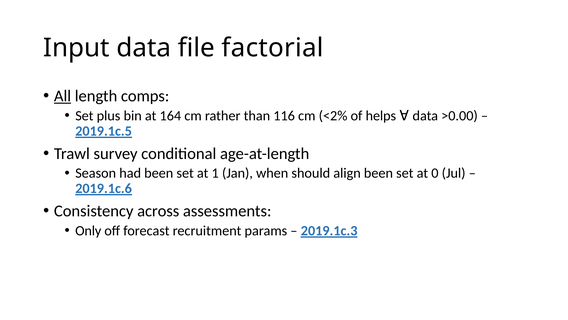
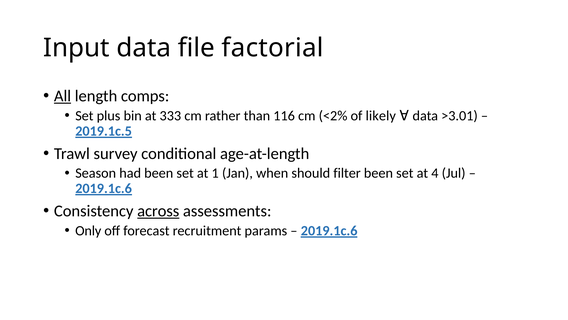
164: 164 -> 333
helps: helps -> likely
>0.00: >0.00 -> >3.01
align: align -> filter
0: 0 -> 4
across underline: none -> present
2019.1c.3 at (329, 230): 2019.1c.3 -> 2019.1c.6
